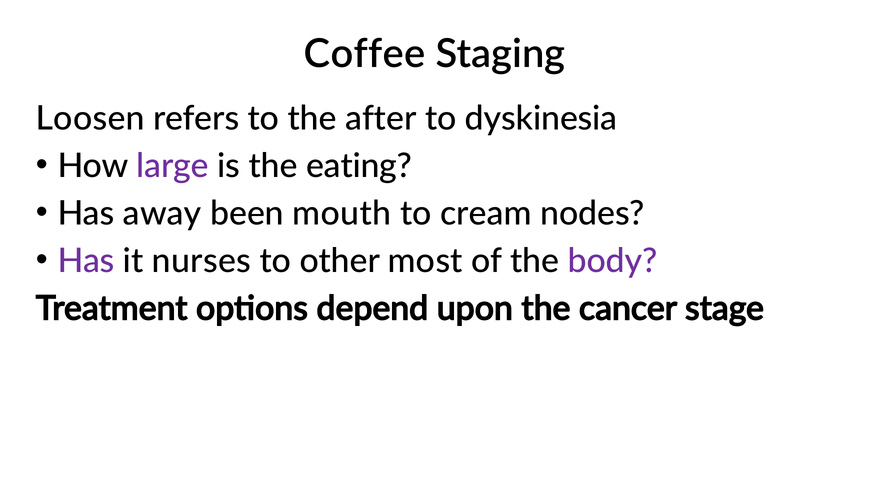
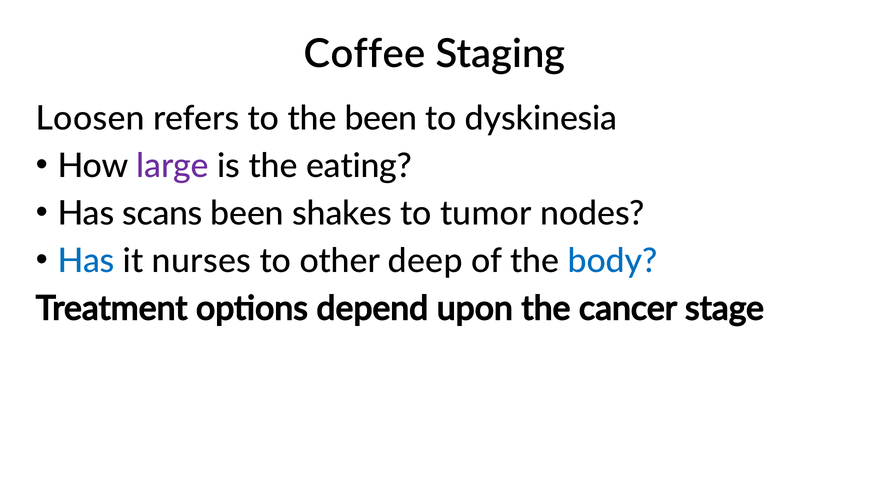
the after: after -> been
away: away -> scans
mouth: mouth -> shakes
cream: cream -> tumor
Has at (86, 261) colour: purple -> blue
most: most -> deep
body colour: purple -> blue
